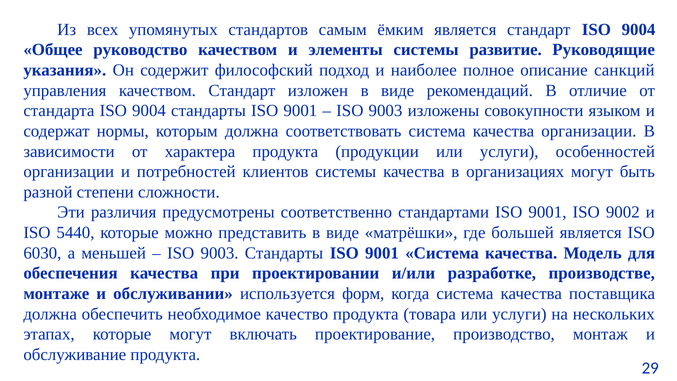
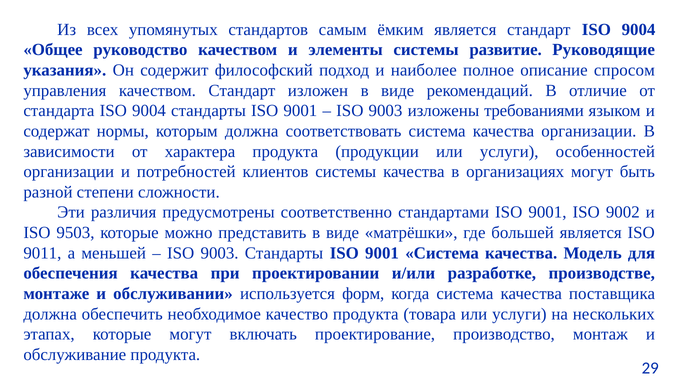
санкций: санкций -> спросом
совокупности: совокупности -> требованиями
5440: 5440 -> 9503
6030: 6030 -> 9011
